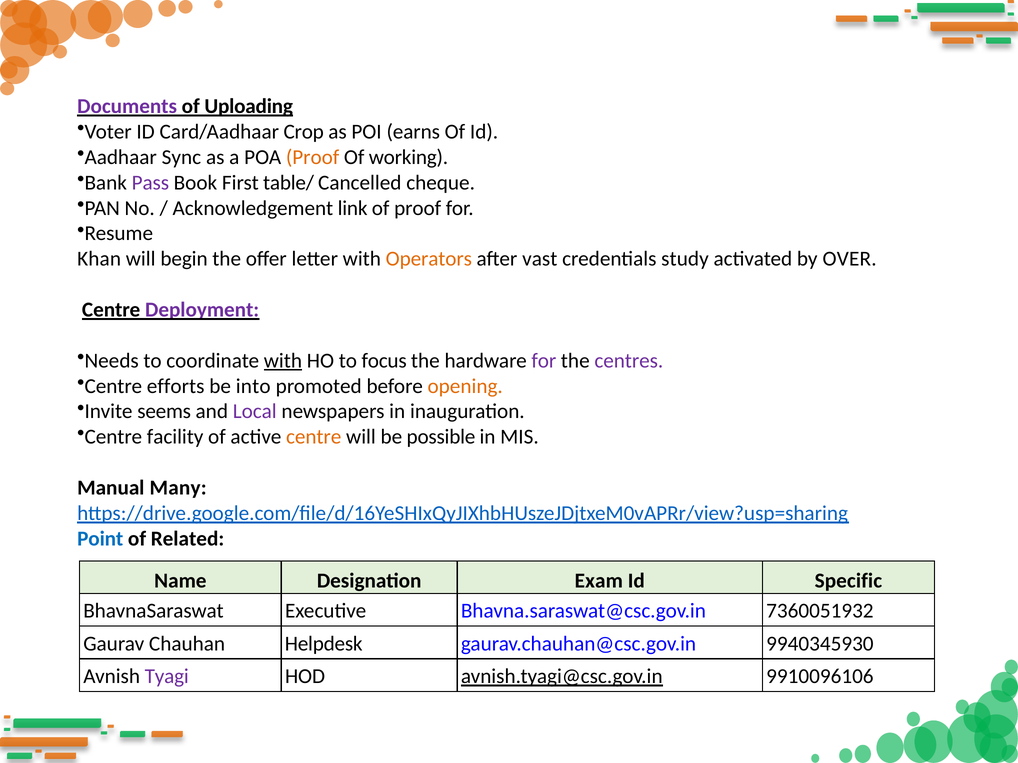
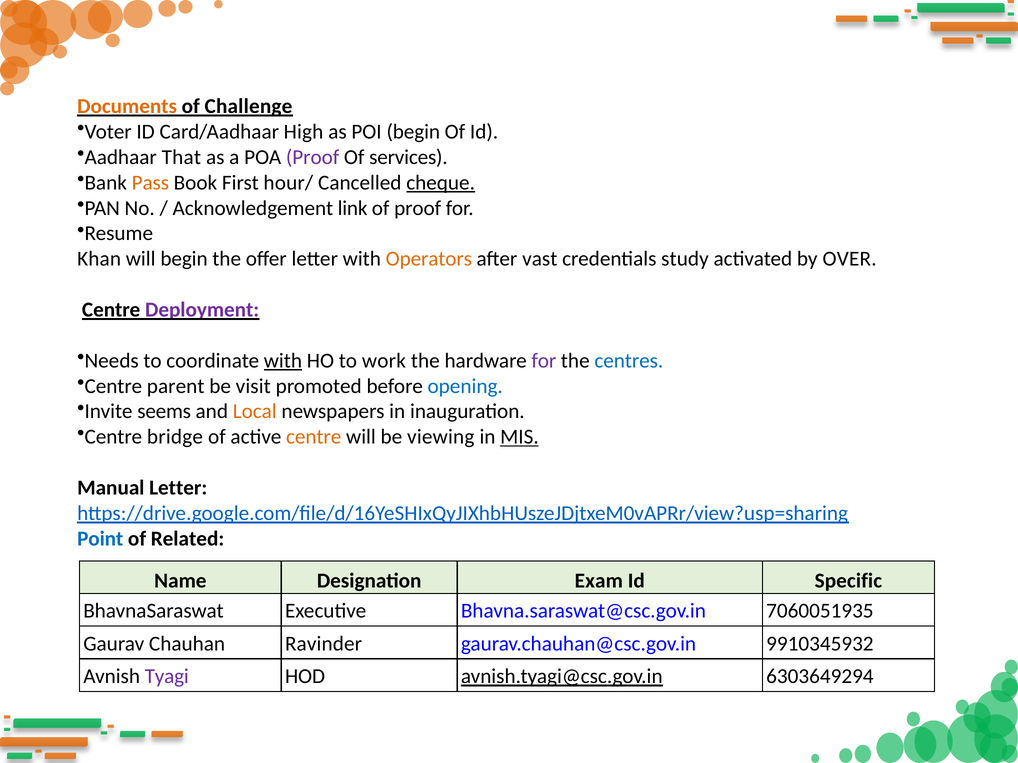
Documents colour: purple -> orange
Uploading: Uploading -> Challenge
Crop: Crop -> High
POI earns: earns -> begin
Sync: Sync -> That
Proof at (313, 157) colour: orange -> purple
working: working -> services
Pass colour: purple -> orange
table/: table/ -> hour/
cheque underline: none -> present
focus: focus -> work
centres colour: purple -> blue
efforts: efforts -> parent
into: into -> visit
opening colour: orange -> blue
Local colour: purple -> orange
facility: facility -> bridge
possible: possible -> viewing
MIS underline: none -> present
Manual Many: Many -> Letter
7360051932: 7360051932 -> 7060051935
Helpdesk: Helpdesk -> Ravinder
9940345930: 9940345930 -> 9910345932
9910096106: 9910096106 -> 6303649294
